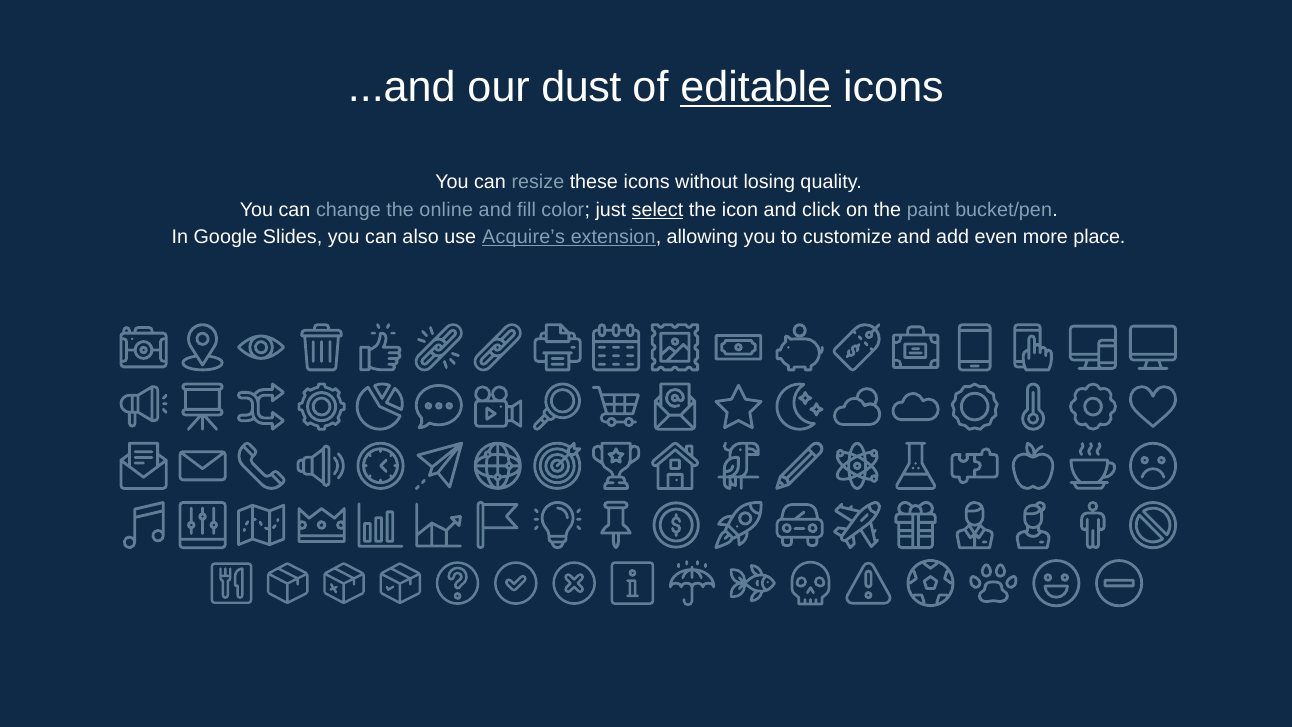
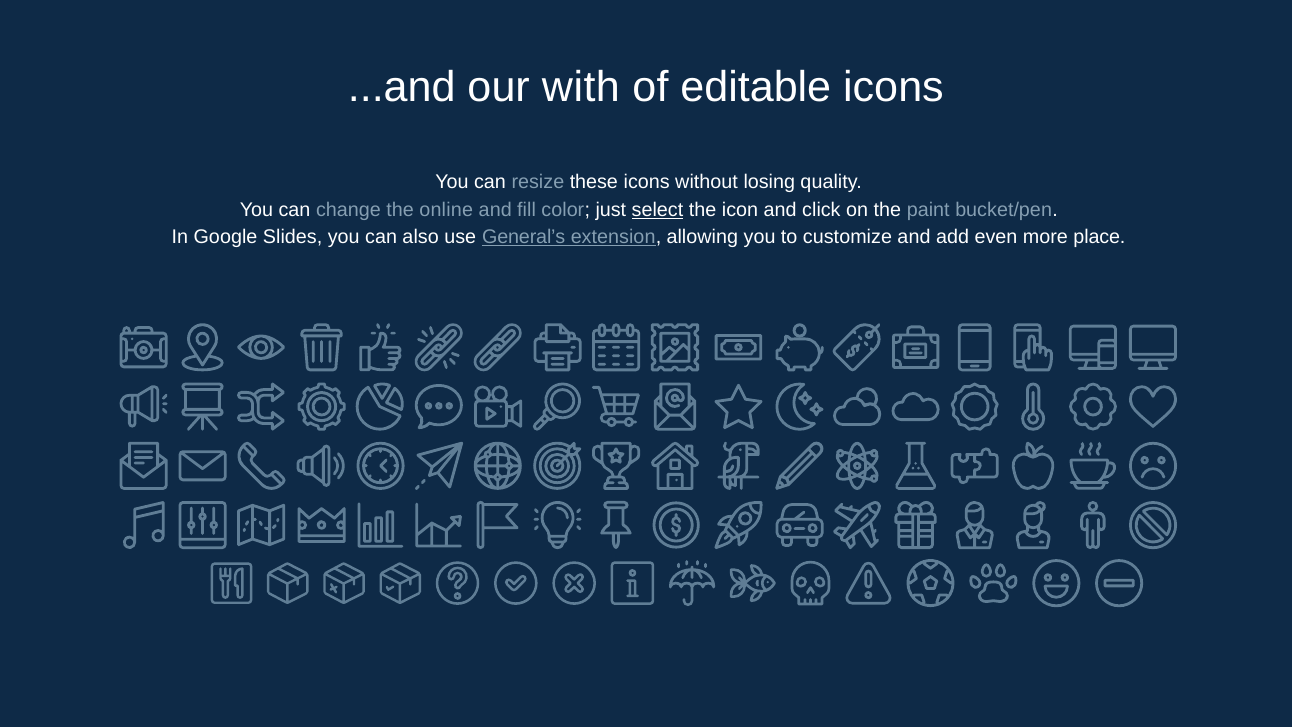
dust: dust -> with
editable underline: present -> none
Acquire’s: Acquire’s -> General’s
